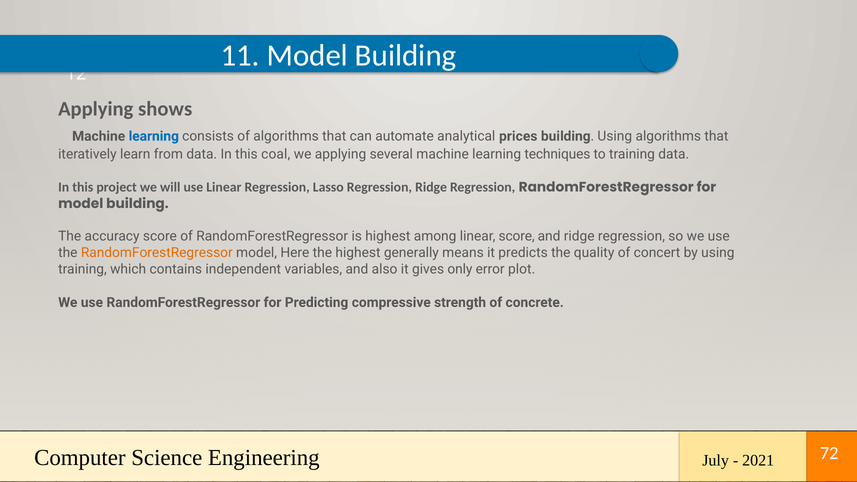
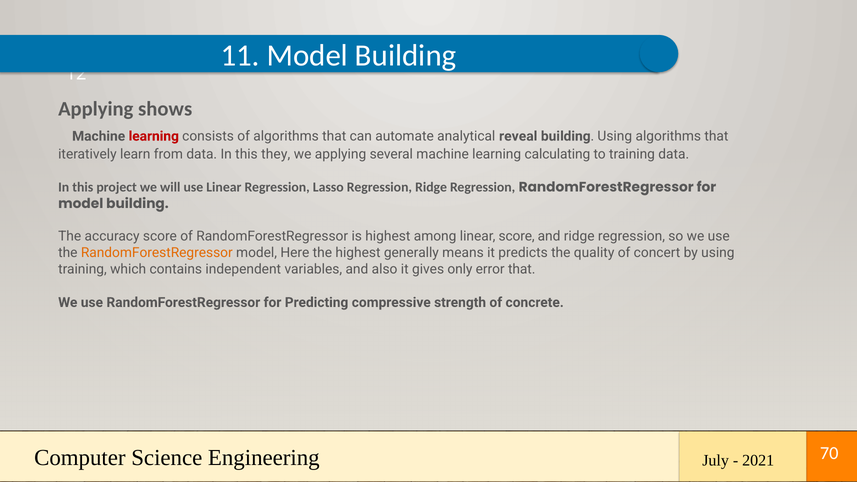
learning at (154, 136) colour: blue -> red
prices: prices -> reveal
coal: coal -> they
techniques: techniques -> calculating
error plot: plot -> that
72: 72 -> 70
